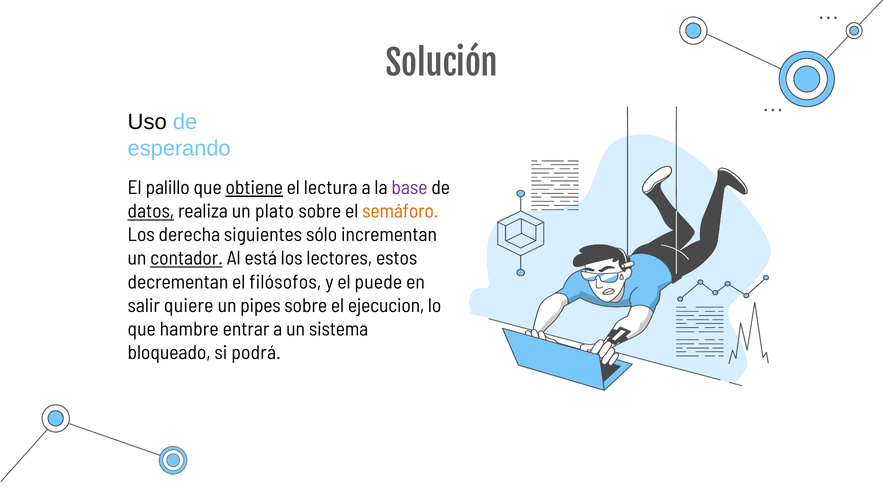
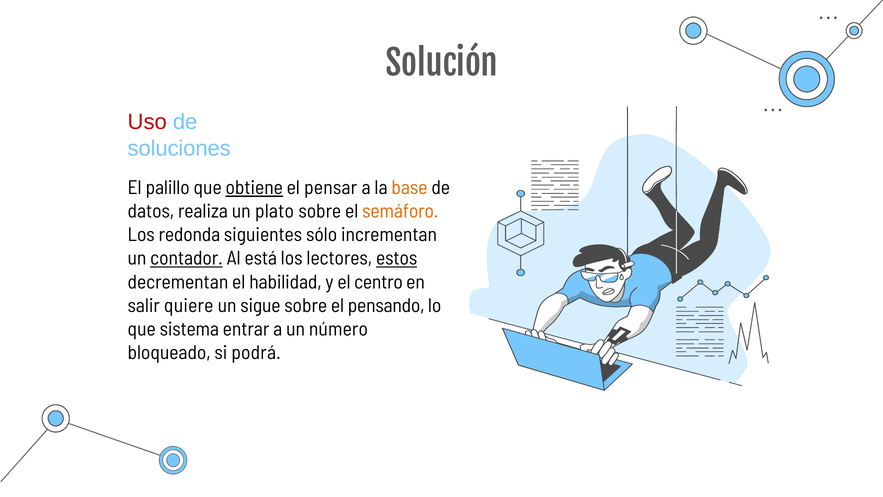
Uso colour: black -> red
esperando: esperando -> soluciones
lectura: lectura -> pensar
base colour: purple -> orange
datos underline: present -> none
derecha: derecha -> redonda
estos underline: none -> present
filósofos: filósofos -> habilidad
puede: puede -> centro
pipes: pipes -> sigue
ejecucion: ejecucion -> pensando
hambre: hambre -> sistema
sistema: sistema -> número
